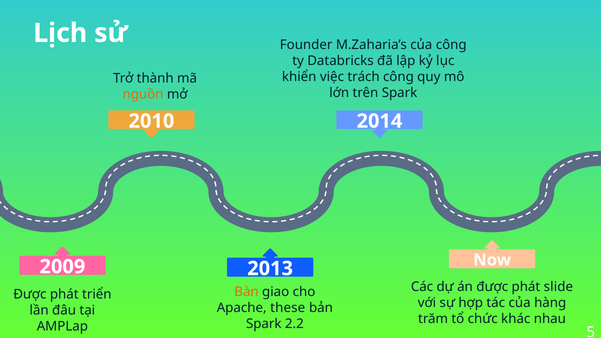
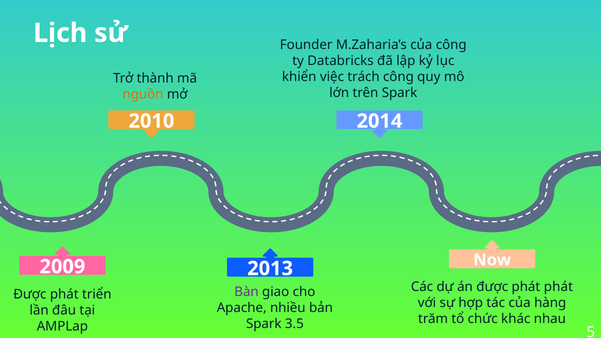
phát slide: slide -> phát
Bàn colour: orange -> purple
these: these -> nhiều
2.2: 2.2 -> 3.5
